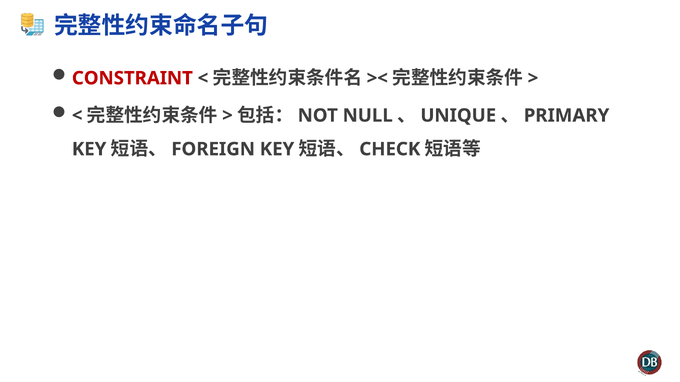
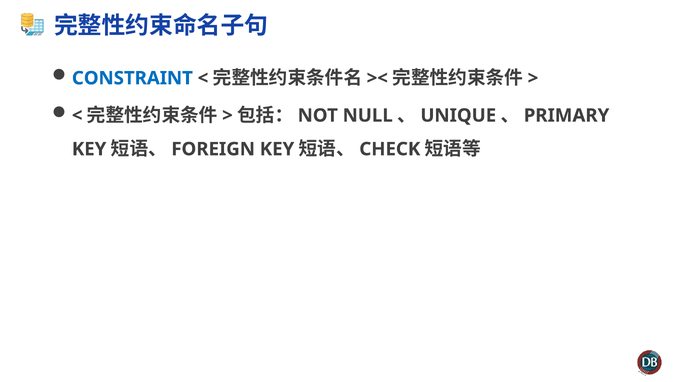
CONSTRAINT colour: red -> blue
